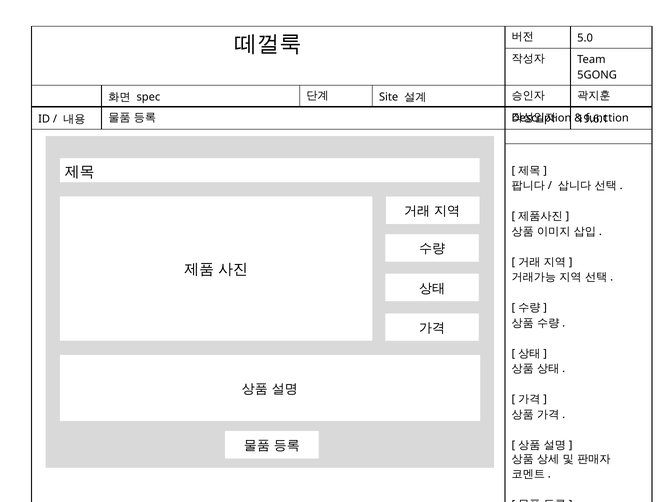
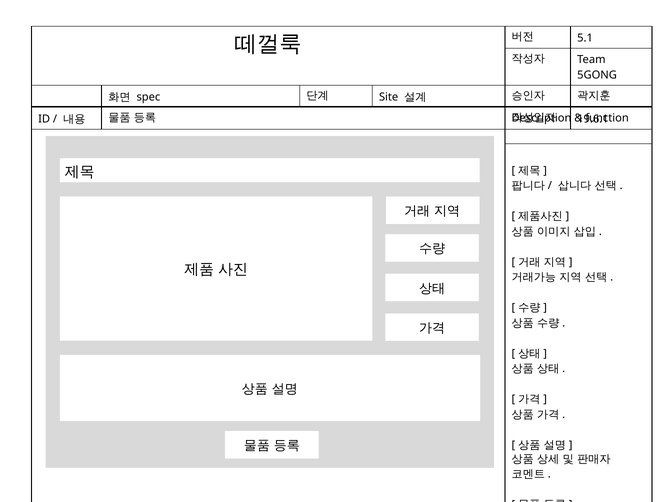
5.0: 5.0 -> 5.1
